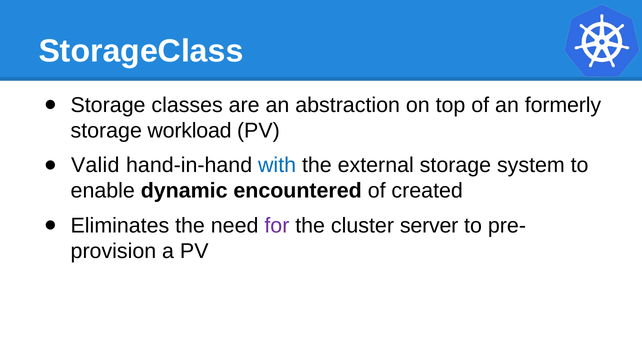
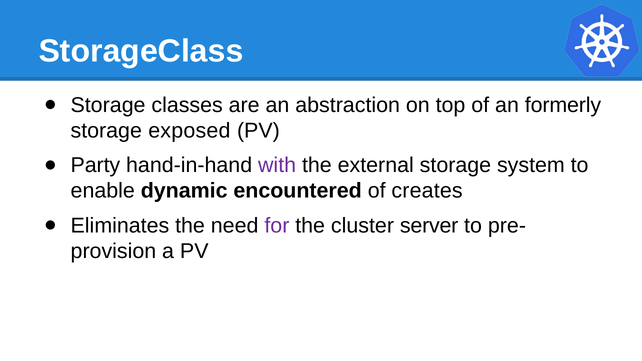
workload: workload -> exposed
Valid: Valid -> Party
with colour: blue -> purple
created: created -> creates
